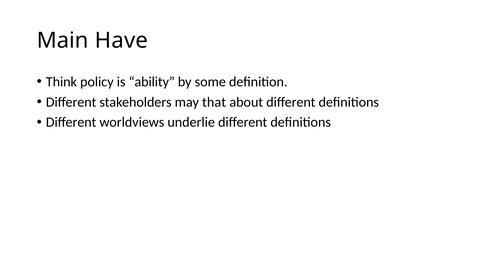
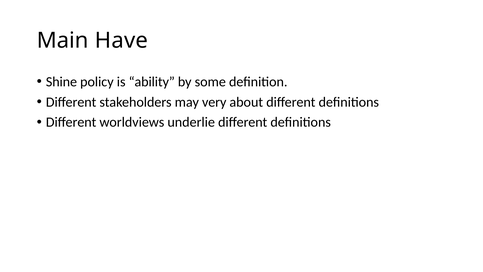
Think: Think -> Shine
that: that -> very
